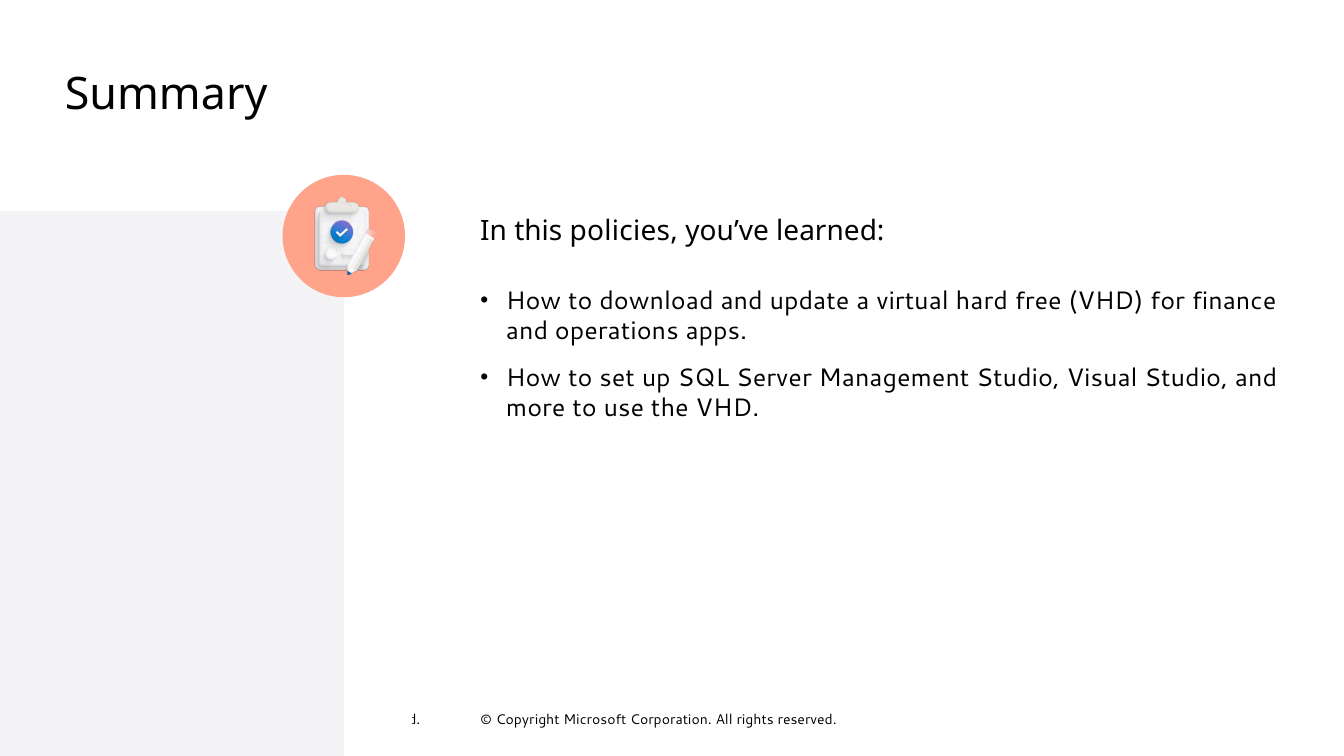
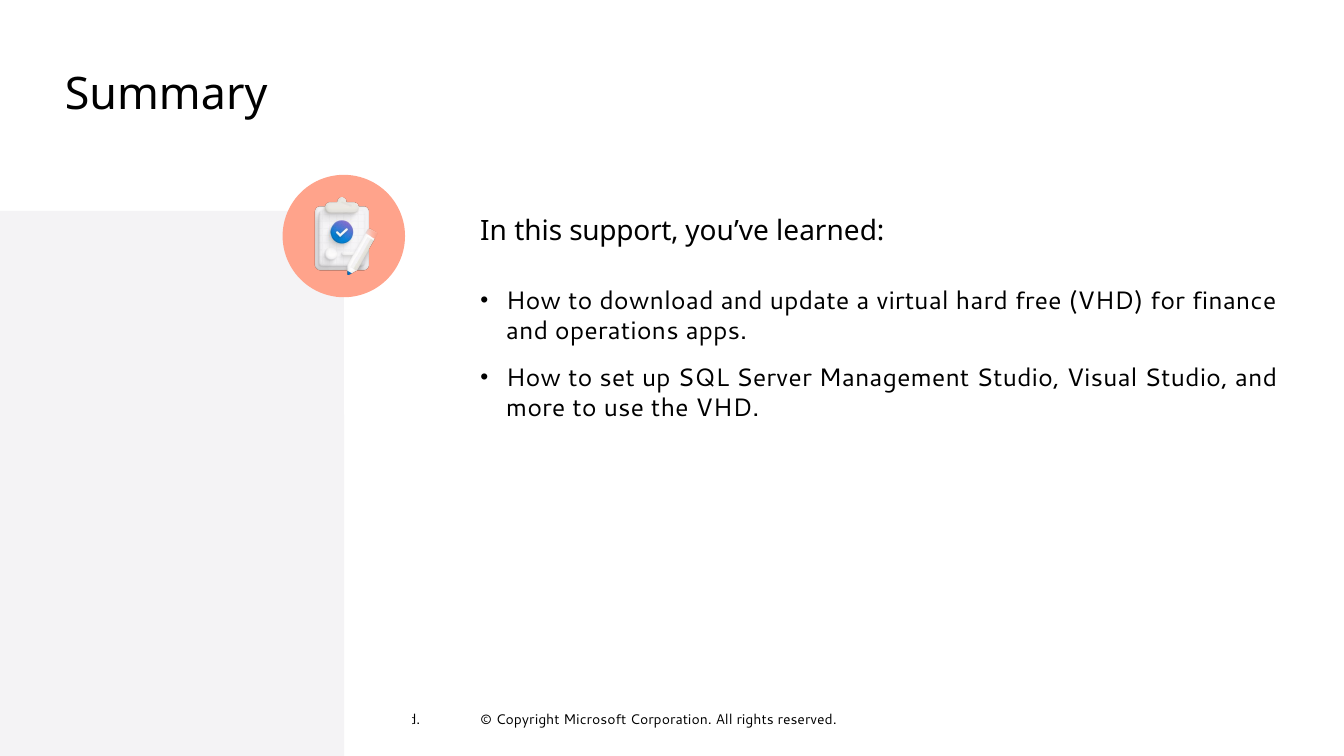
policies: policies -> support
